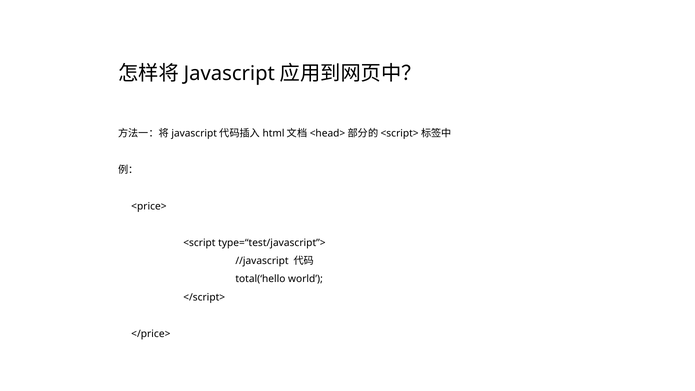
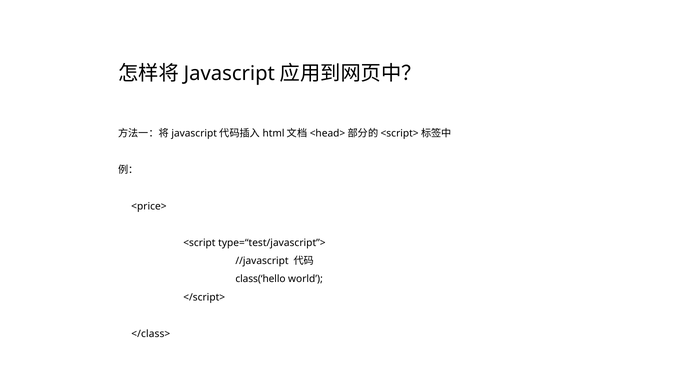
total(‘hello: total(‘hello -> class(‘hello
</price>: </price> -> </class>
